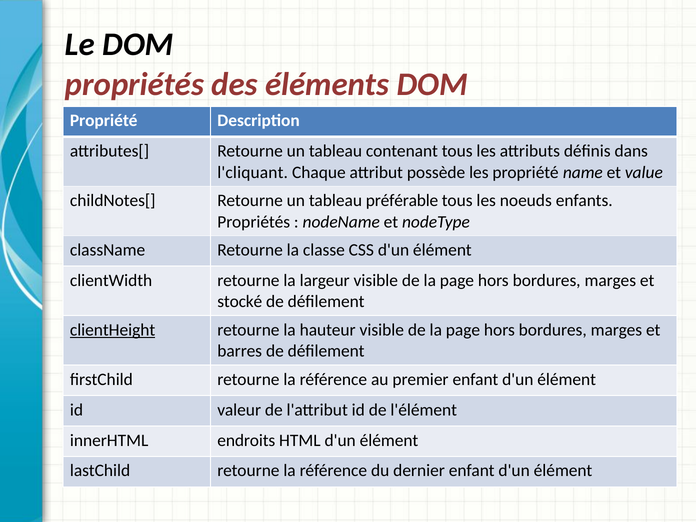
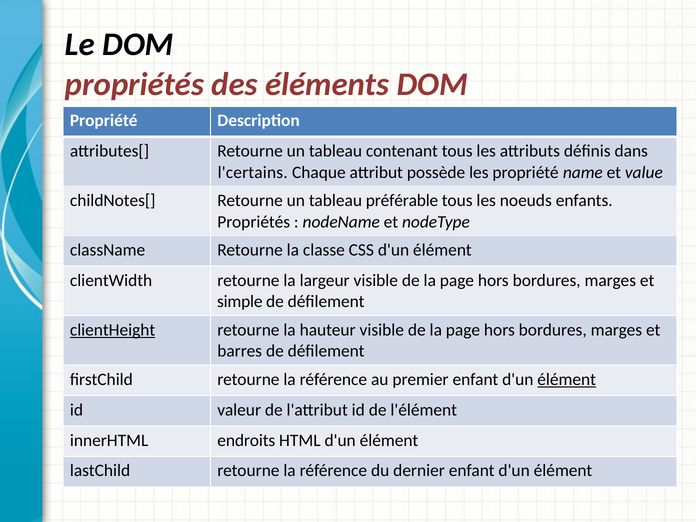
l'cliquant: l'cliquant -> l'certains
stocké: stocké -> simple
élément at (567, 379) underline: none -> present
